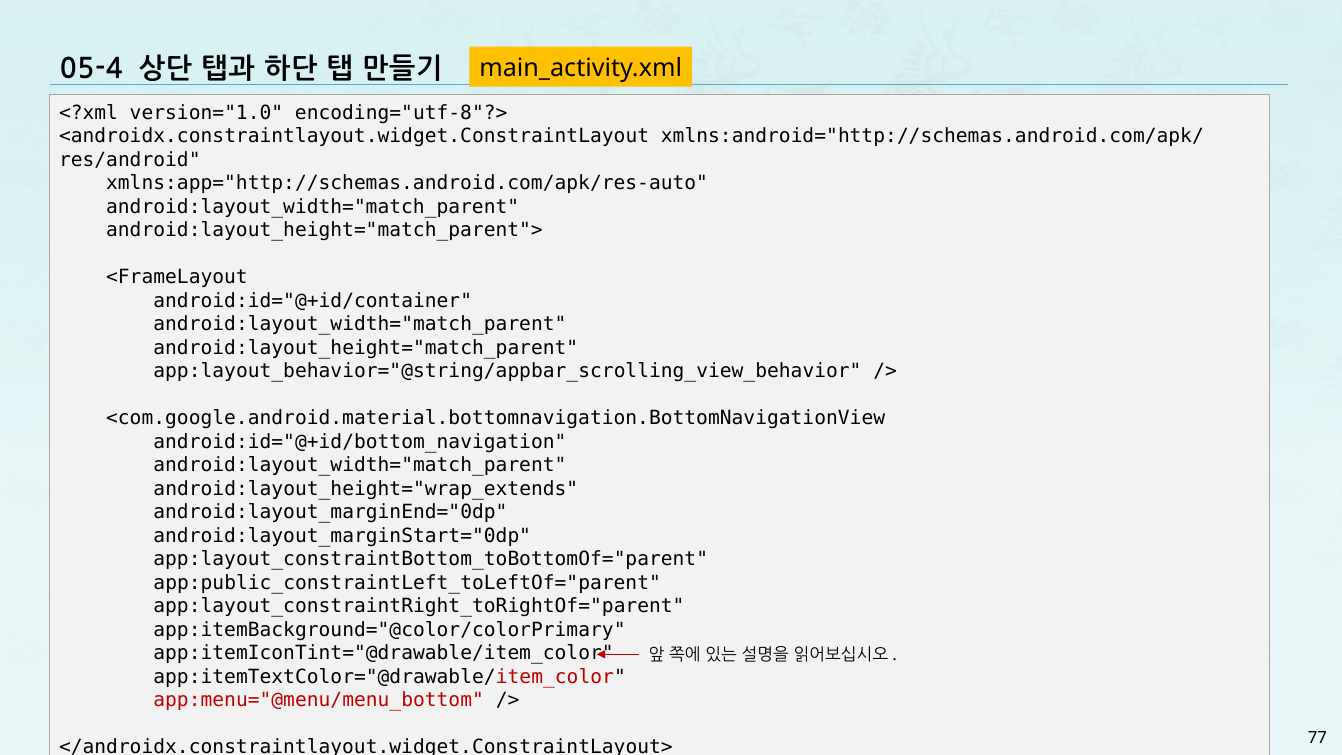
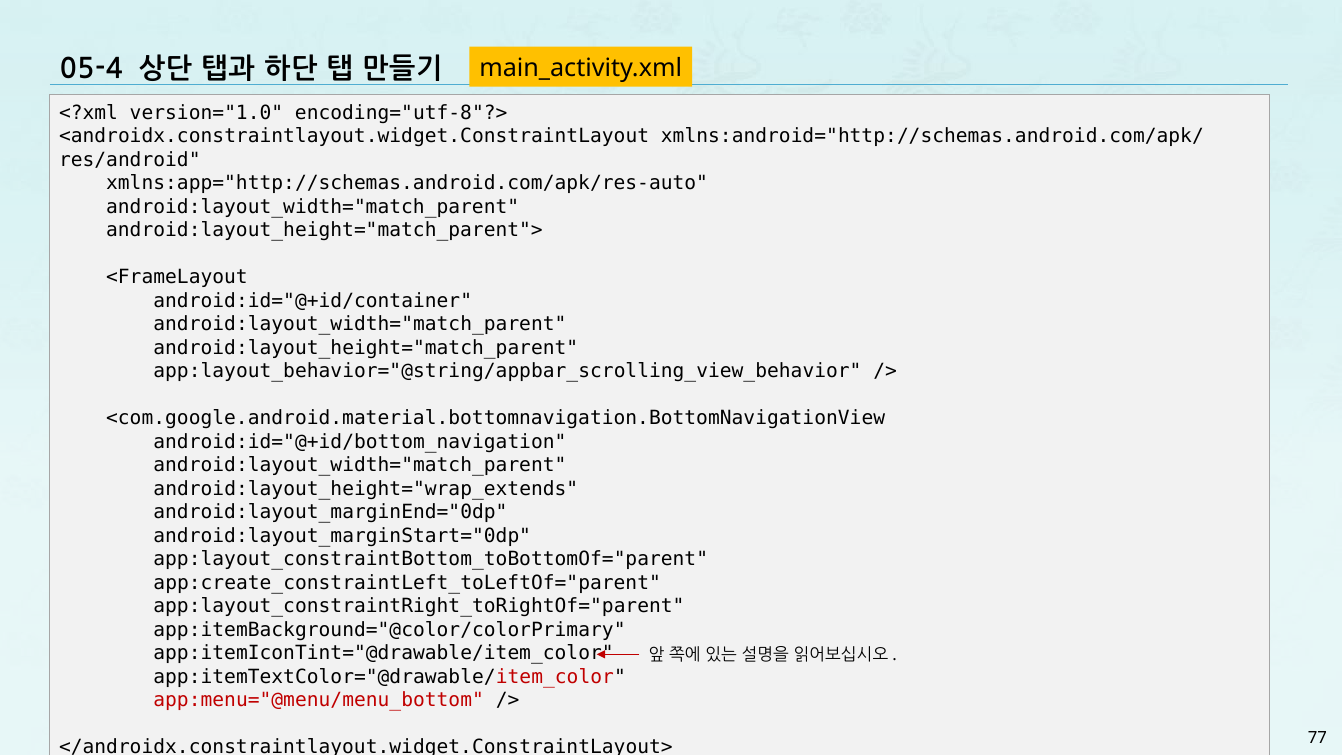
app:public_constraintLeft_toLeftOf="parent: app:public_constraintLeft_toLeftOf="parent -> app:create_constraintLeft_toLeftOf="parent
